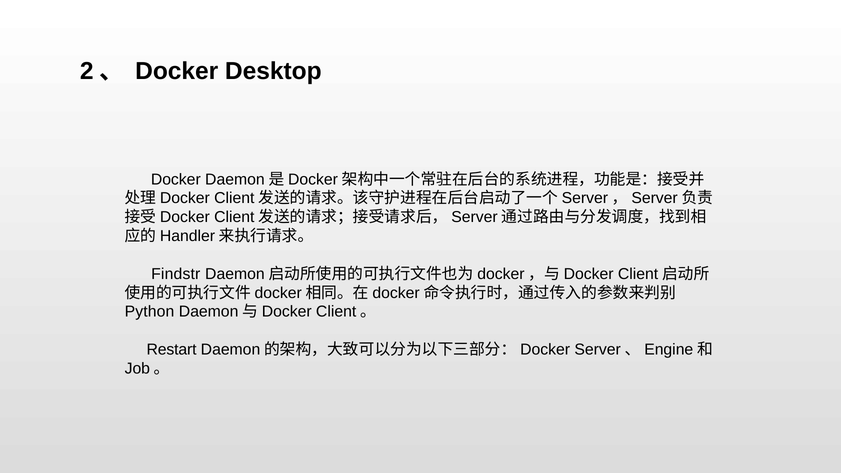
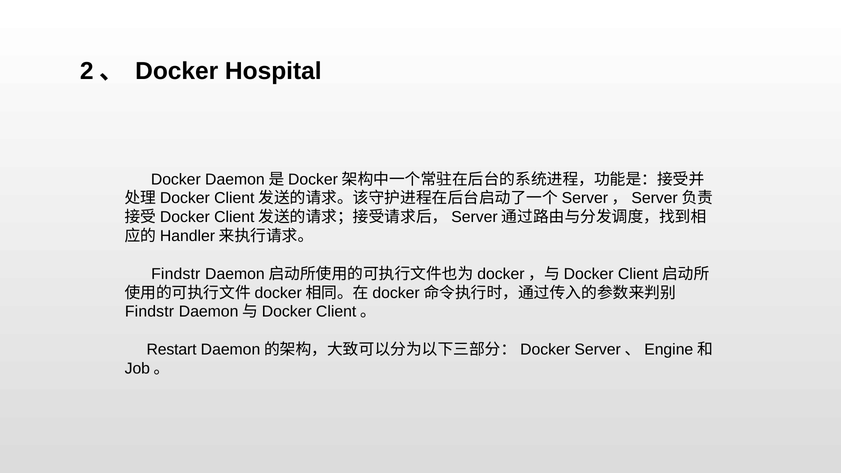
Desktop: Desktop -> Hospital
Python at (150, 312): Python -> Findstr
